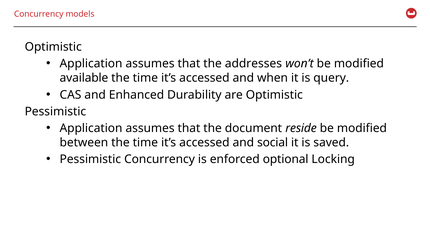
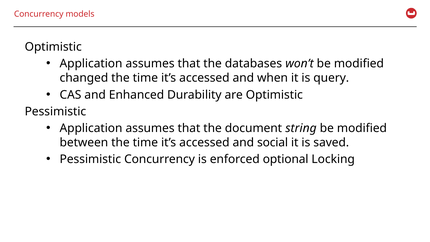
addresses: addresses -> databases
available: available -> changed
reside: reside -> string
